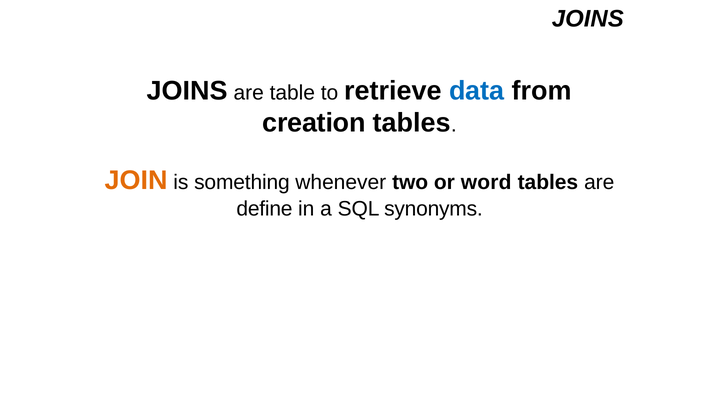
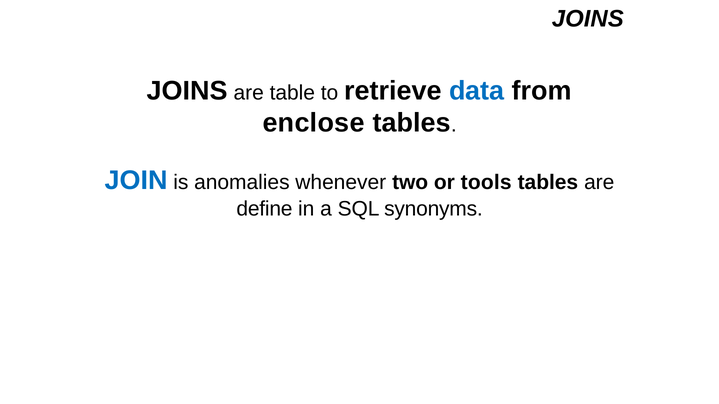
creation: creation -> enclose
JOIN colour: orange -> blue
something: something -> anomalies
word: word -> tools
